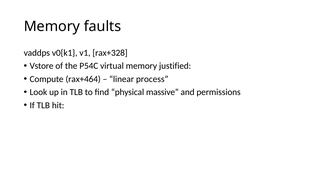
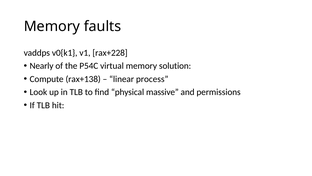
rax+328: rax+328 -> rax+228
Vstore: Vstore -> Nearly
justified: justified -> solution
rax+464: rax+464 -> rax+138
